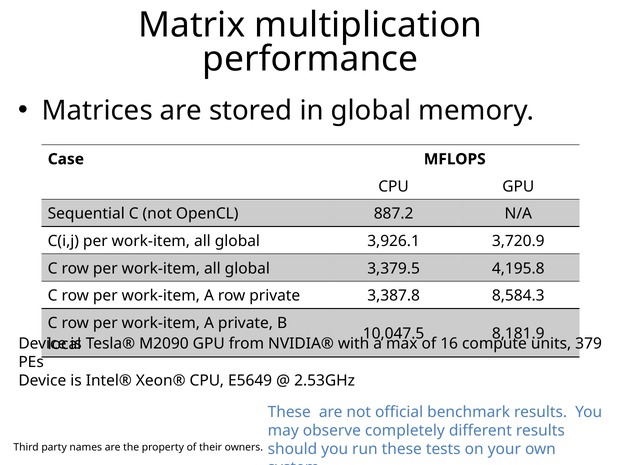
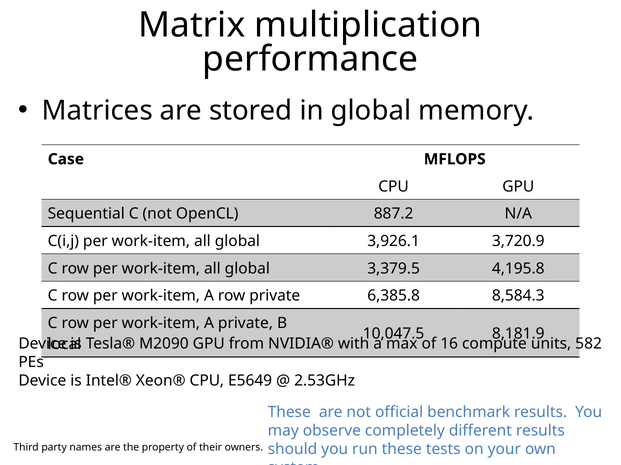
3,387.8: 3,387.8 -> 6,385.8
379: 379 -> 582
